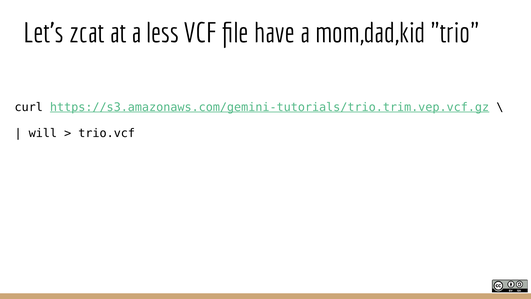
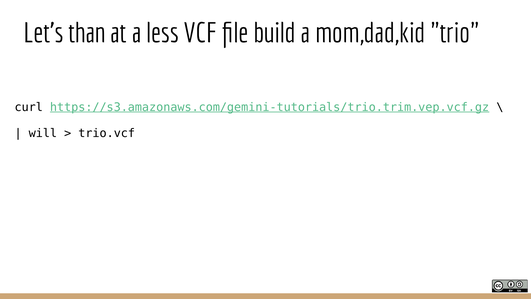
zcat: zcat -> than
have: have -> build
